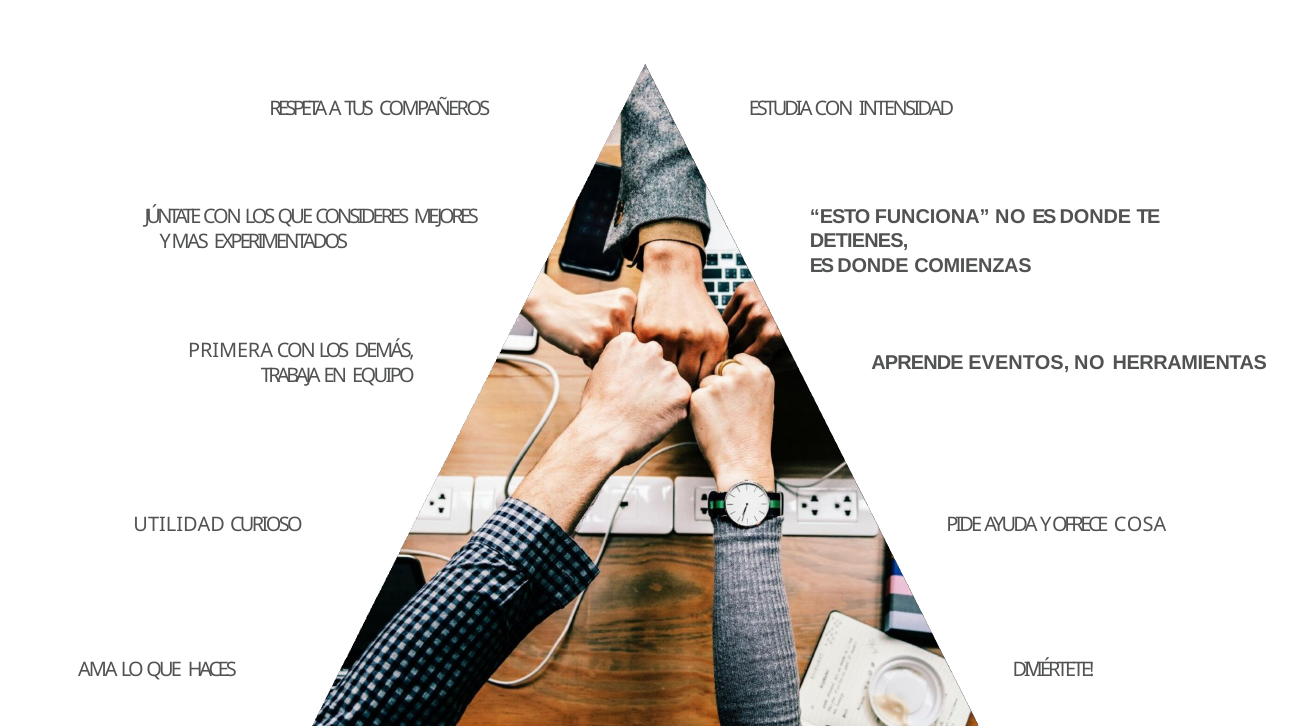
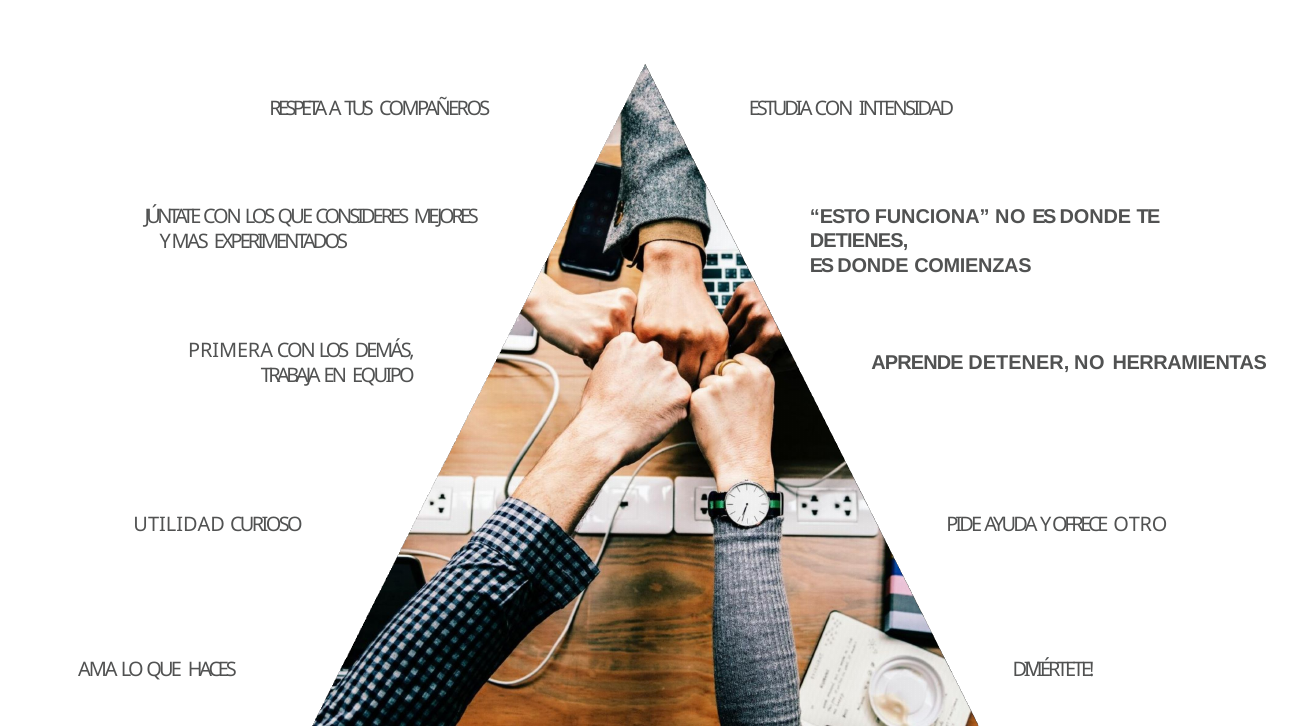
EVENTOS: EVENTOS -> DETENER
COSA: COSA -> OTRO
